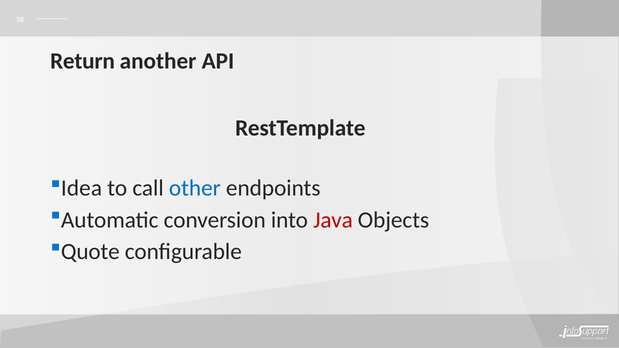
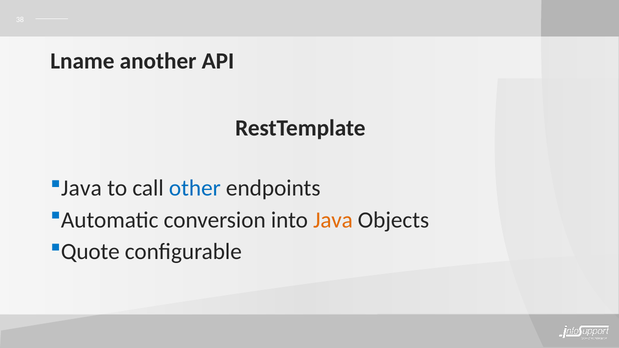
Return: Return -> Lname
Idea at (81, 188): Idea -> Java
Java at (333, 220) colour: red -> orange
